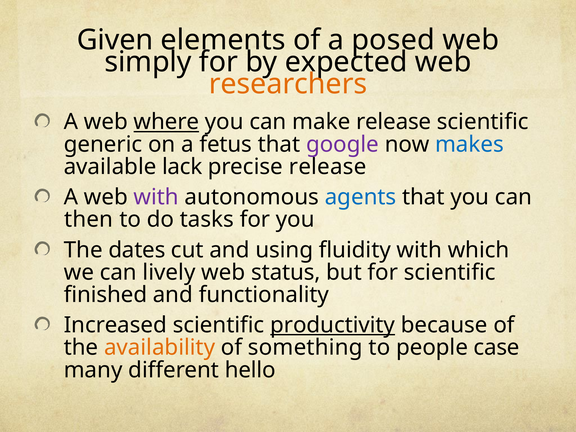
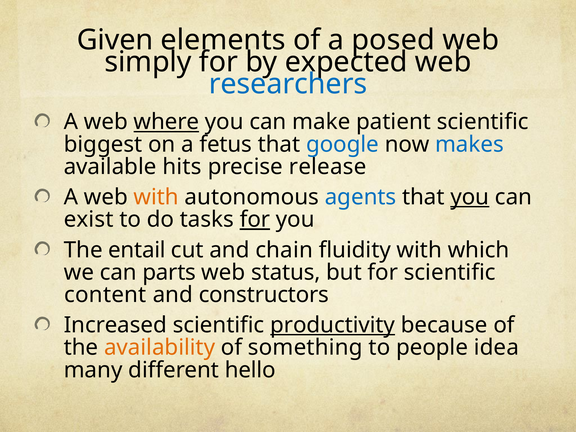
researchers colour: orange -> blue
make release: release -> patient
generic: generic -> biggest
google colour: purple -> blue
lack: lack -> hits
with at (156, 197) colour: purple -> orange
you at (470, 197) underline: none -> present
then: then -> exist
for at (255, 220) underline: none -> present
dates: dates -> entail
using: using -> chain
lively: lively -> parts
finished: finished -> content
functionality: functionality -> constructors
case: case -> idea
